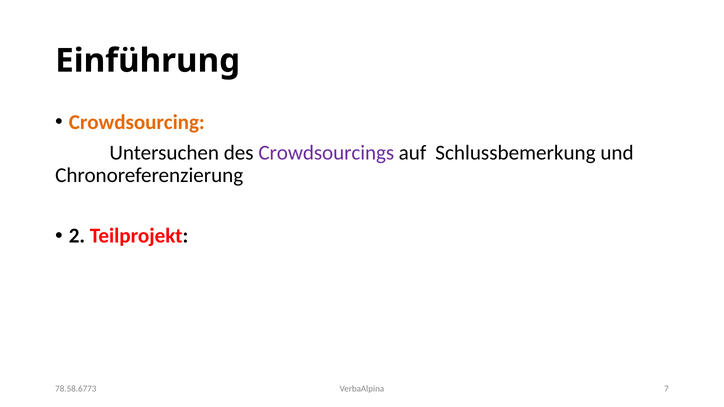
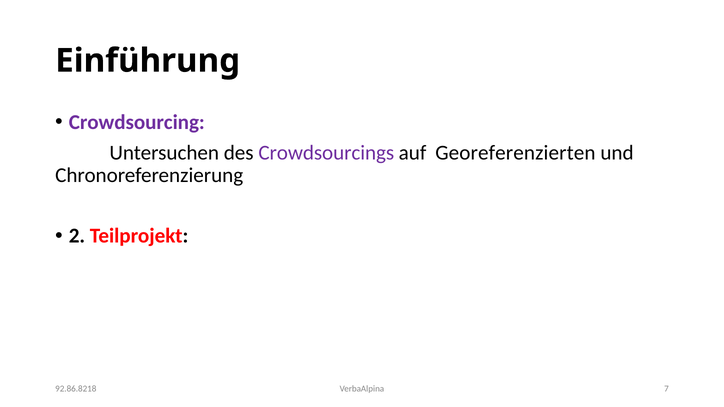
Crowdsourcing colour: orange -> purple
Schlussbemerkung: Schlussbemerkung -> Georeferenzierten
78.58.6773: 78.58.6773 -> 92.86.8218
